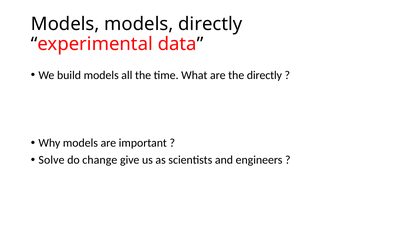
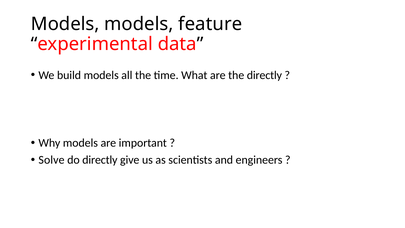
models directly: directly -> feature
do change: change -> directly
